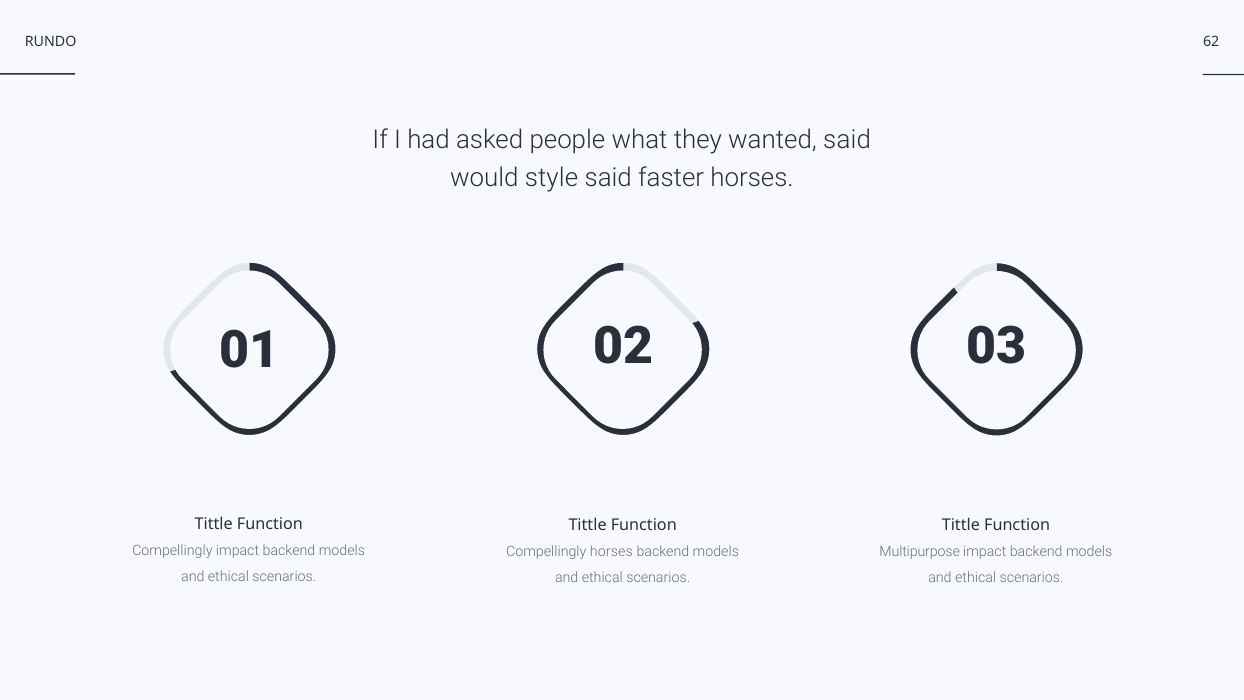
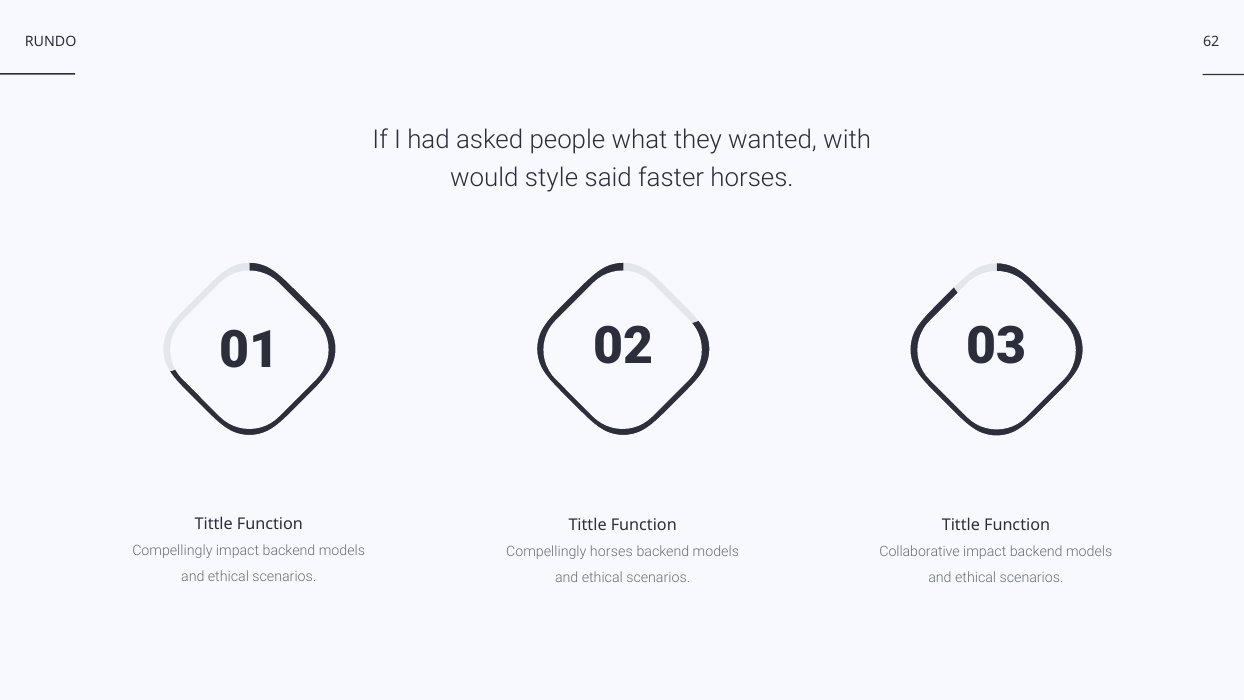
wanted said: said -> with
Multipurpose: Multipurpose -> Collaborative
